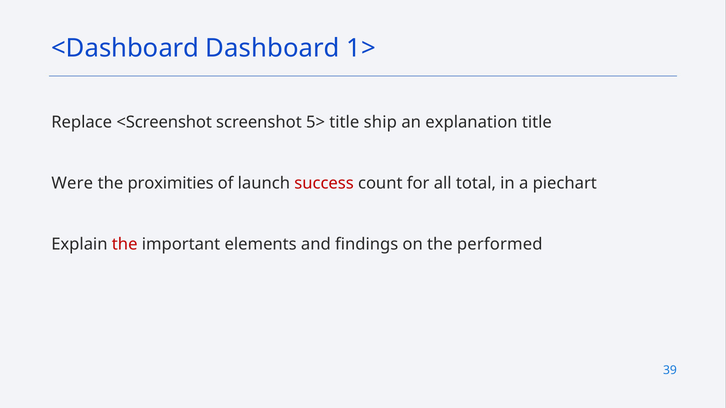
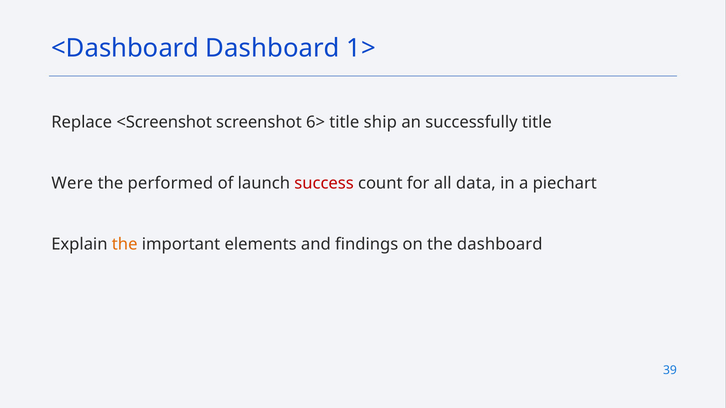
5>: 5> -> 6>
explanation: explanation -> successfully
proximities: proximities -> performed
total: total -> data
the at (125, 245) colour: red -> orange
the performed: performed -> dashboard
